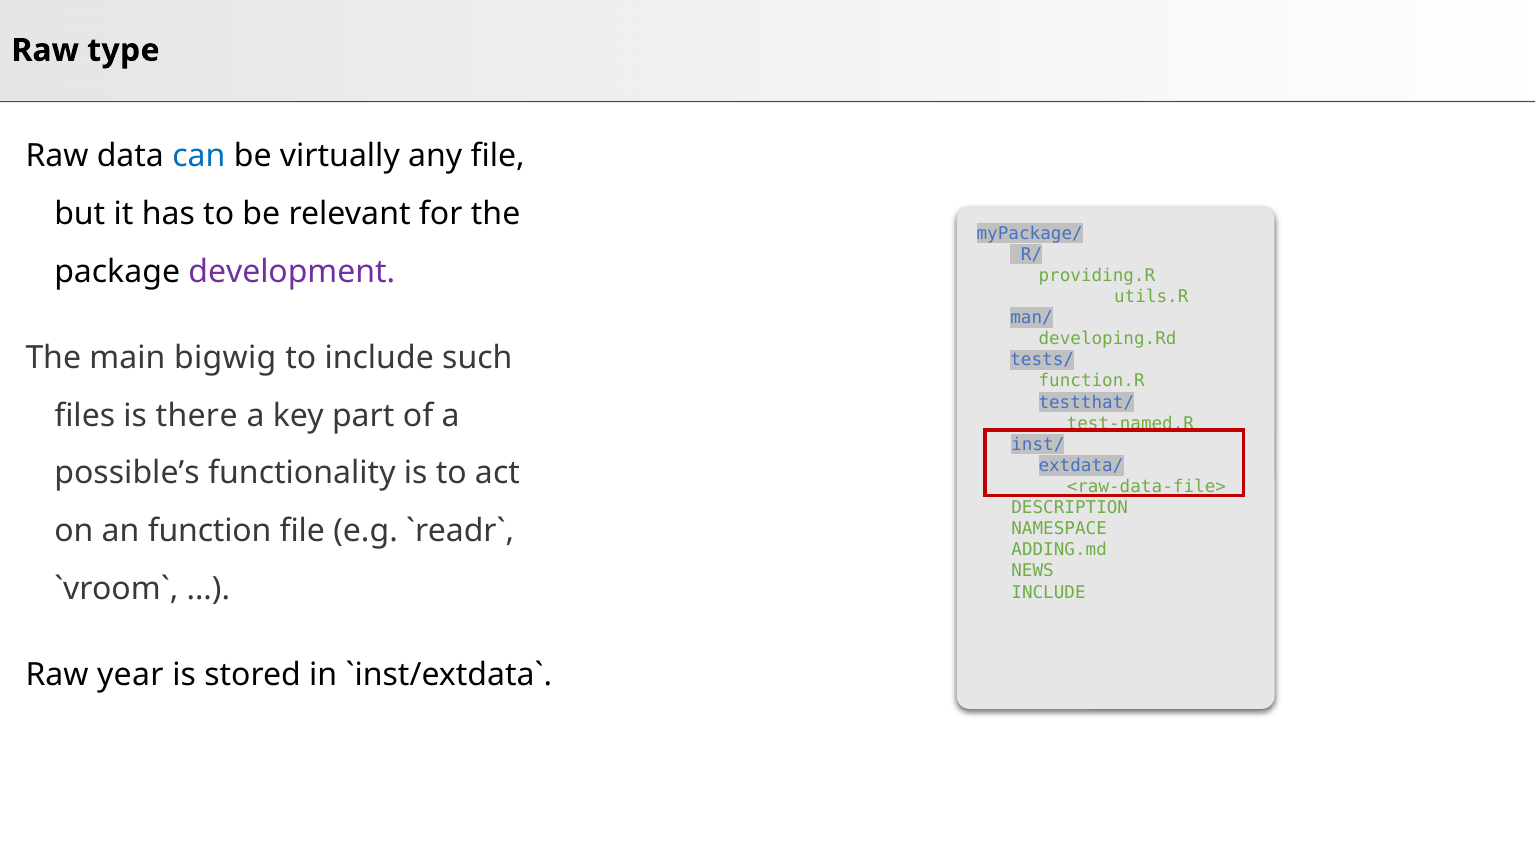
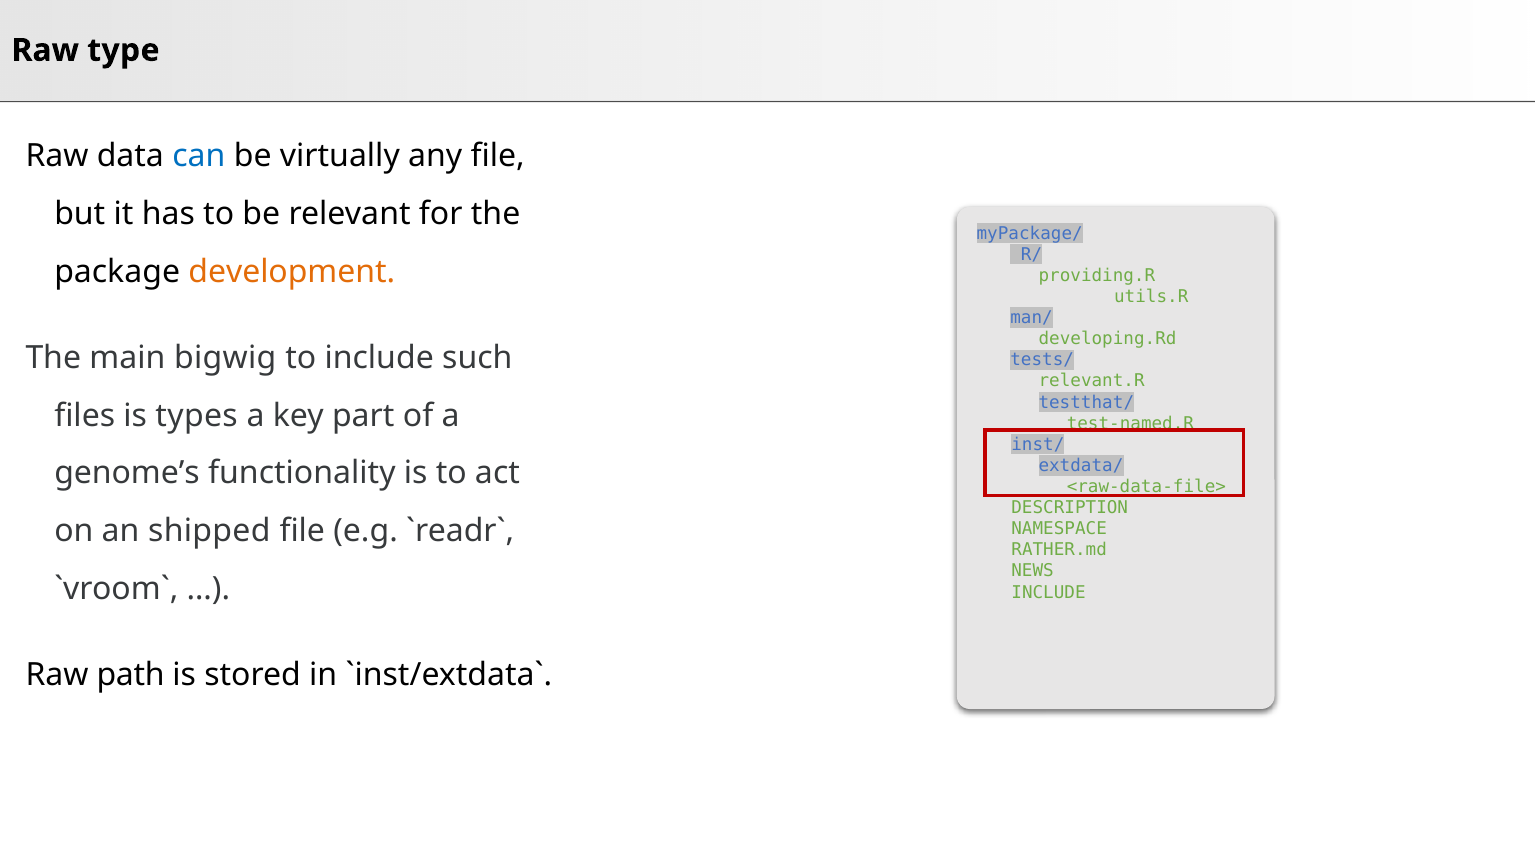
development colour: purple -> orange
function.R: function.R -> relevant.R
there: there -> types
possible’s: possible’s -> genome’s
function: function -> shipped
ADDING.md: ADDING.md -> RATHER.md
year: year -> path
